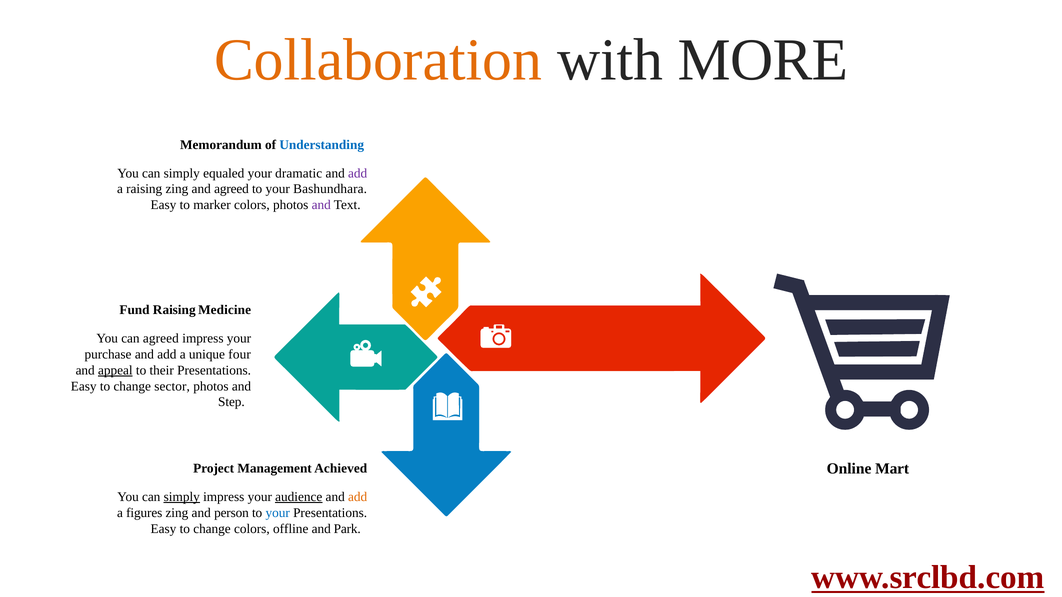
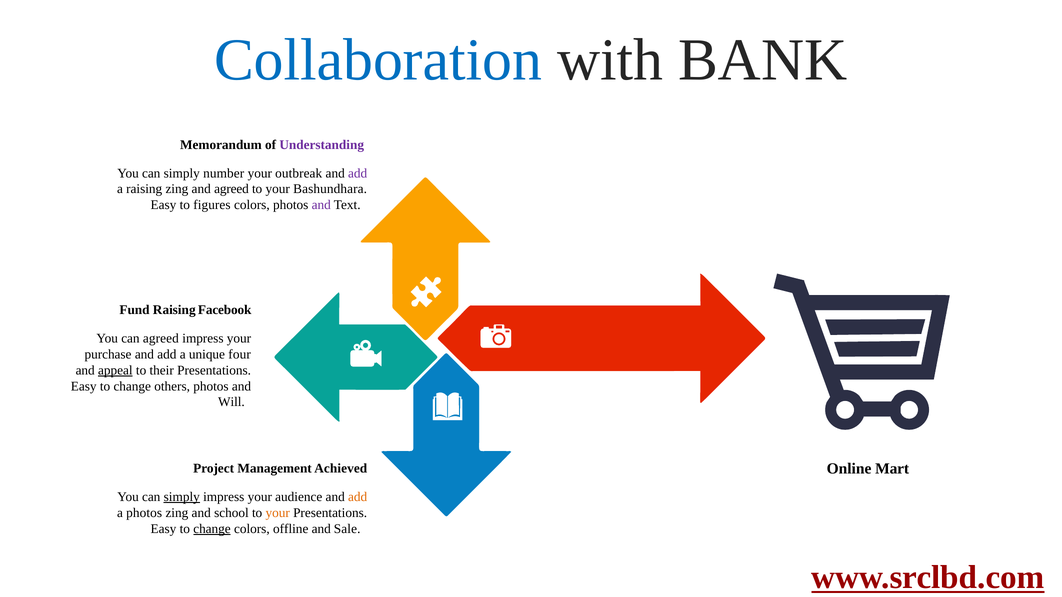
Collaboration colour: orange -> blue
MORE: MORE -> BANK
Understanding colour: blue -> purple
equaled: equaled -> number
dramatic: dramatic -> outbreak
marker: marker -> figures
Medicine: Medicine -> Facebook
sector: sector -> others
Step: Step -> Will
audience underline: present -> none
a figures: figures -> photos
person: person -> school
your at (278, 513) colour: blue -> orange
change at (212, 529) underline: none -> present
Park: Park -> Sale
